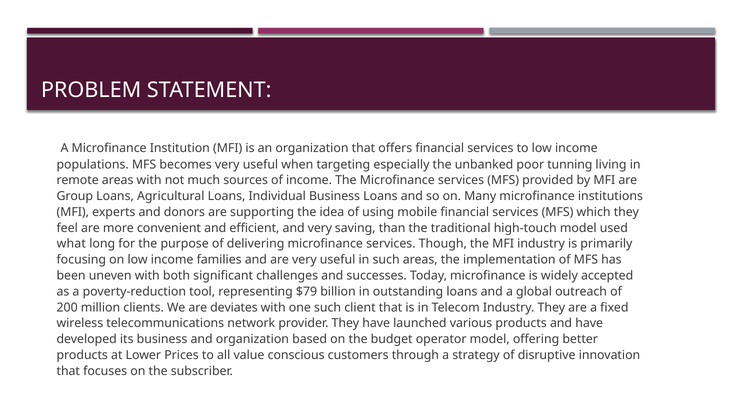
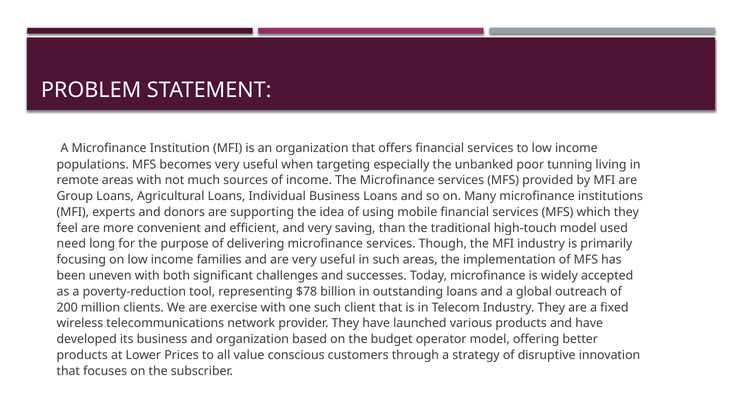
what: what -> need
$79: $79 -> $78
deviates: deviates -> exercise
